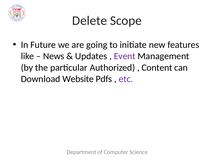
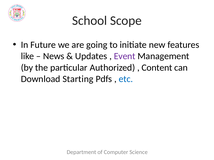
Delete: Delete -> School
Website: Website -> Starting
etc colour: purple -> blue
